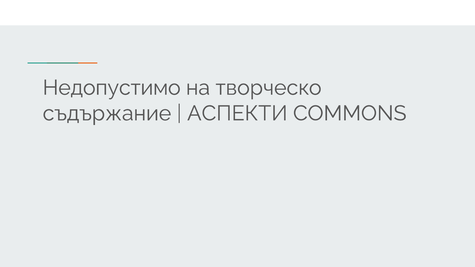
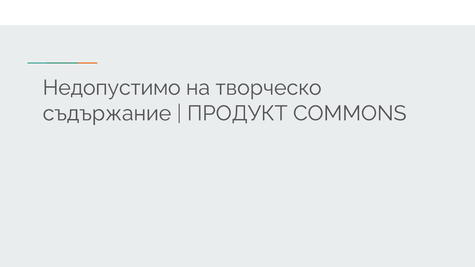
АСПЕКТИ: АСПЕКТИ -> ПРОДУКТ
